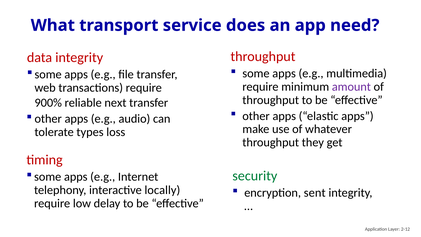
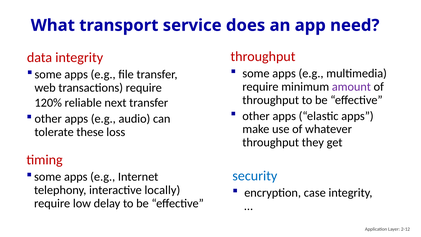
900%: 900% -> 120%
types: types -> these
security colour: green -> blue
sent: sent -> case
